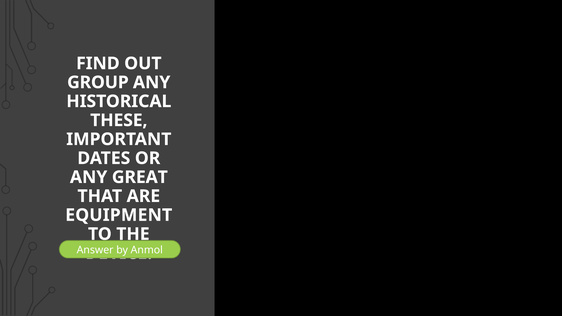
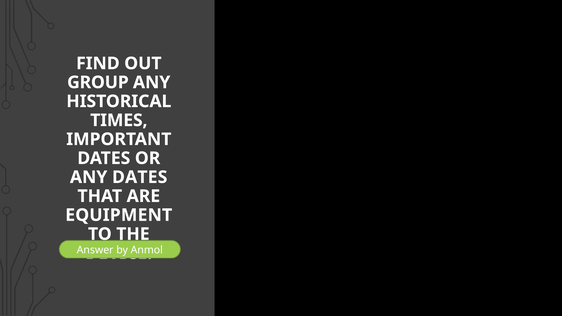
THESE: THESE -> TIMES
ANY GREAT: GREAT -> DATES
